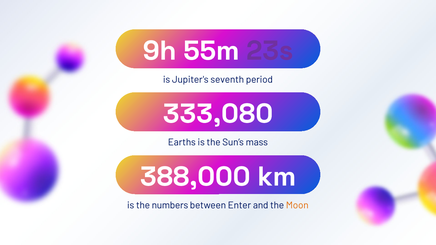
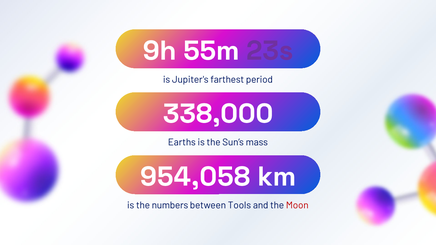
seventh: seventh -> farthest
333,080: 333,080 -> 338,000
388,000: 388,000 -> 954,058
Enter: Enter -> Tools
Moon colour: orange -> red
